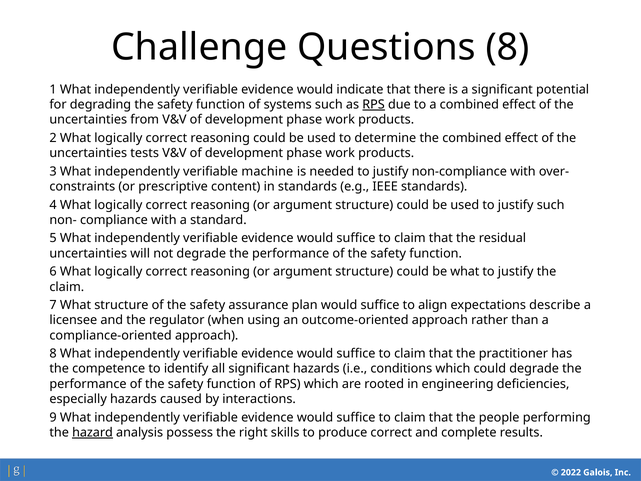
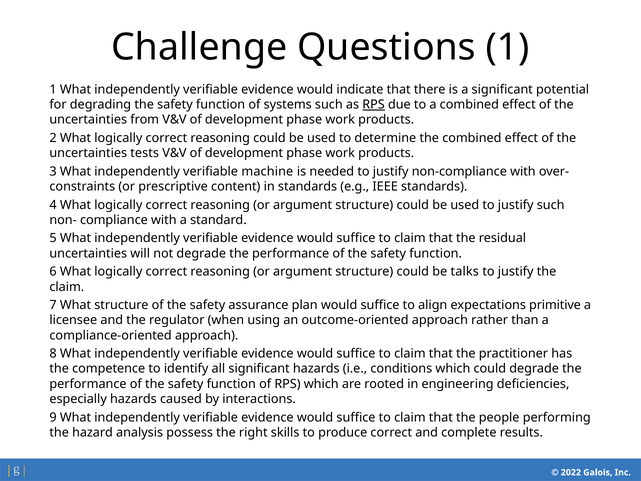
Questions 8: 8 -> 1
be what: what -> talks
describe: describe -> primitive
hazard underline: present -> none
